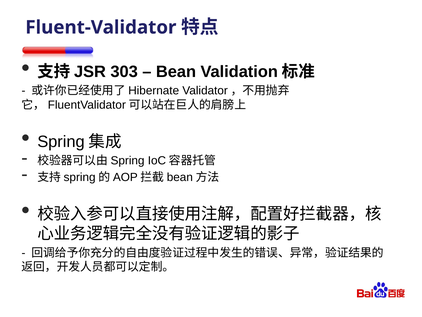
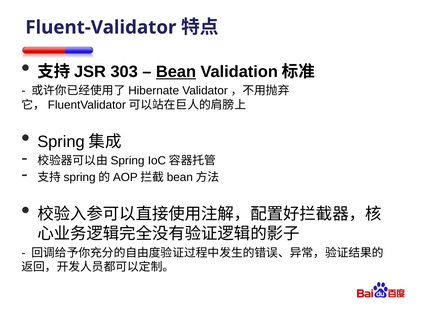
Bean underline: none -> present
